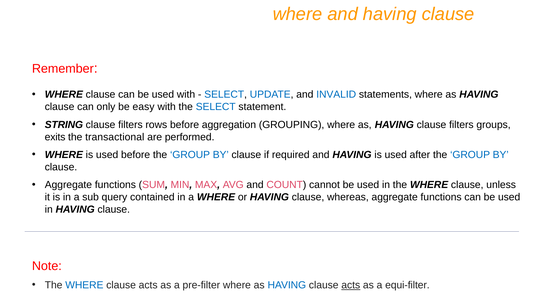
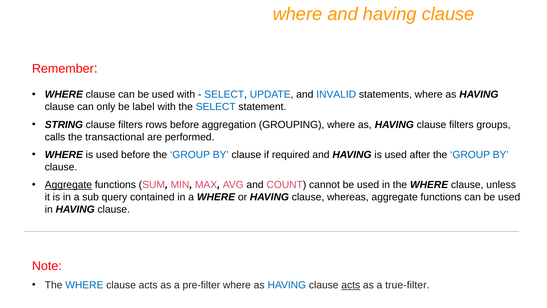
easy: easy -> label
exits: exits -> calls
Aggregate at (68, 185) underline: none -> present
equi-filter: equi-filter -> true-filter
